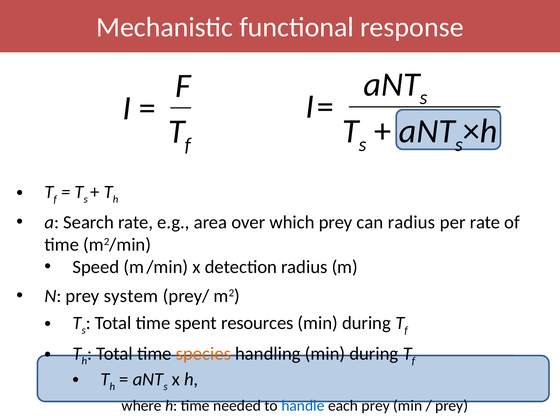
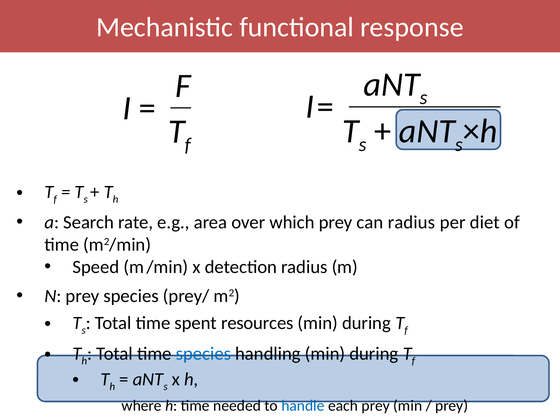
per rate: rate -> diet
prey system: system -> species
species at (203, 354) colour: orange -> blue
